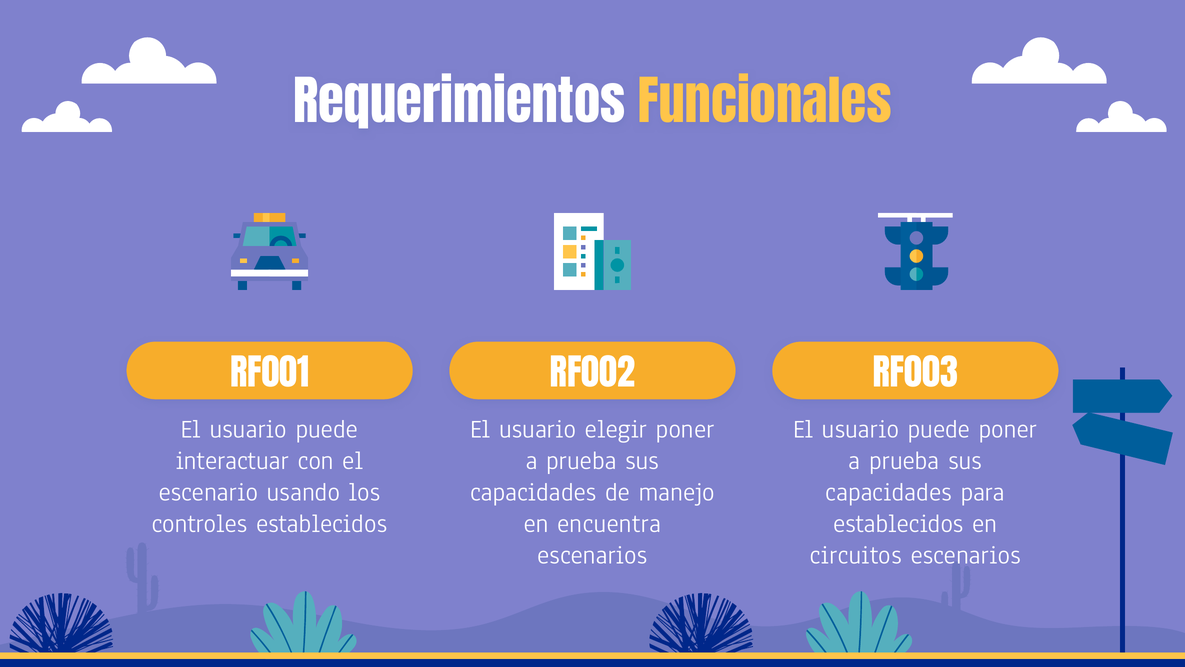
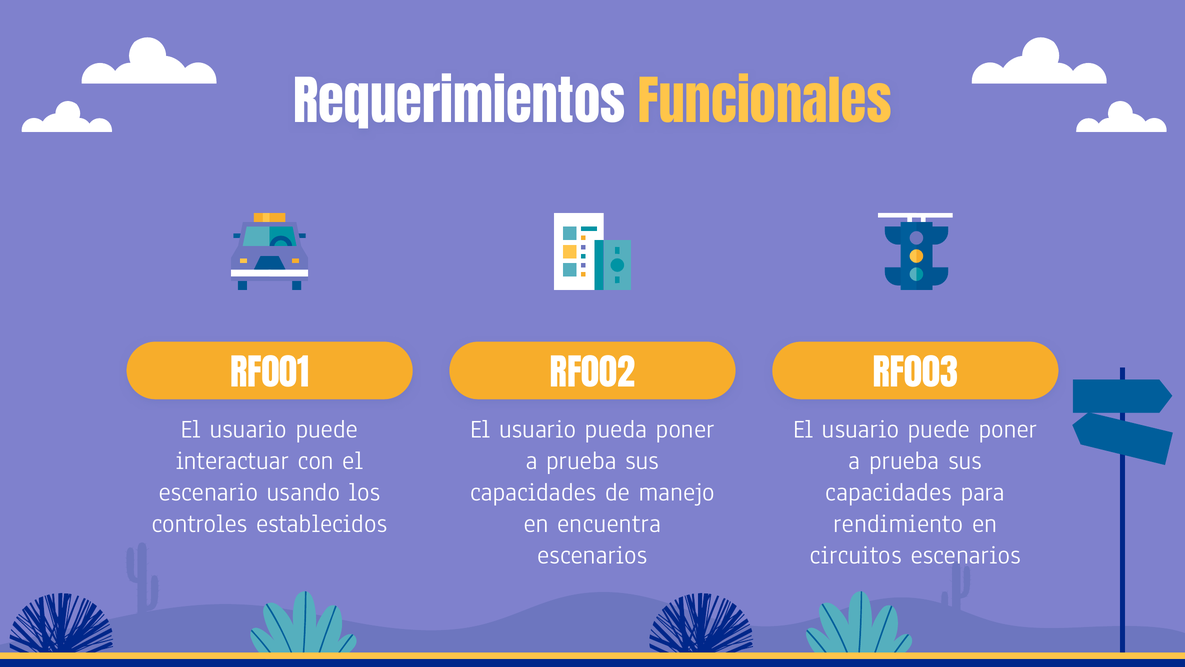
elegir: elegir -> pueda
establecidos at (898, 523): establecidos -> rendimiento
